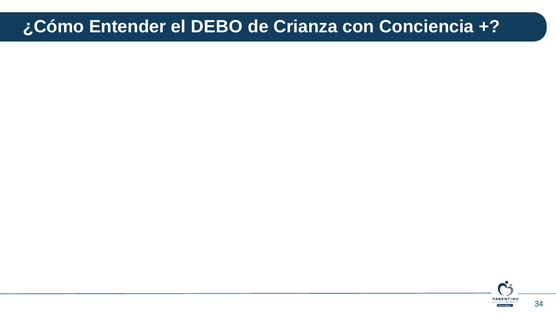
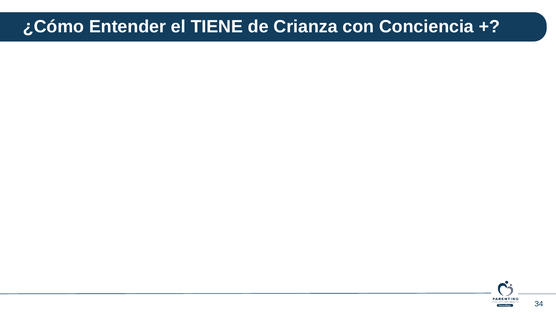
DEBO: DEBO -> TIENE
